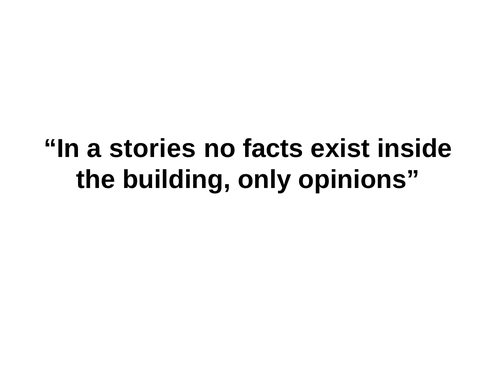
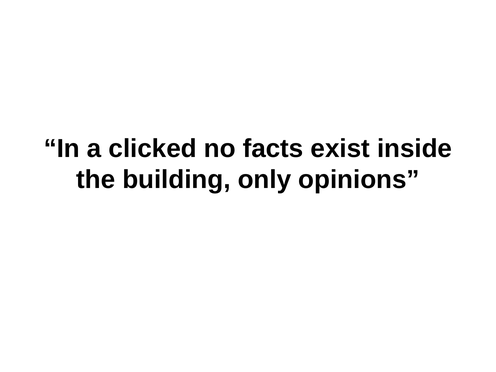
stories: stories -> clicked
